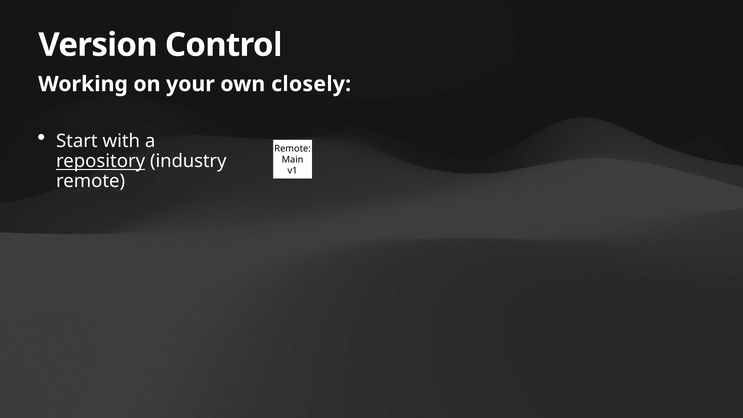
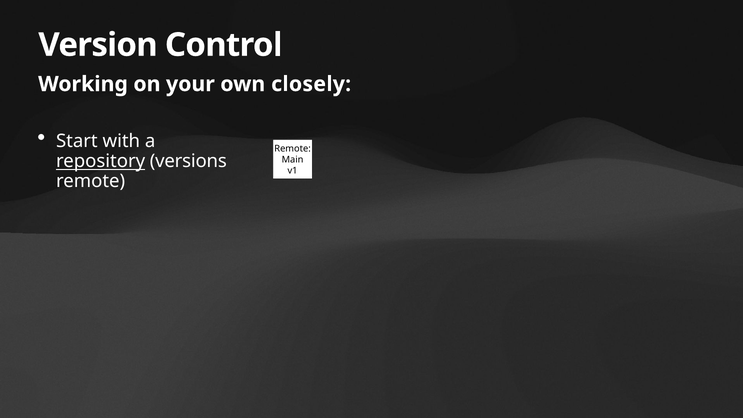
industry: industry -> versions
